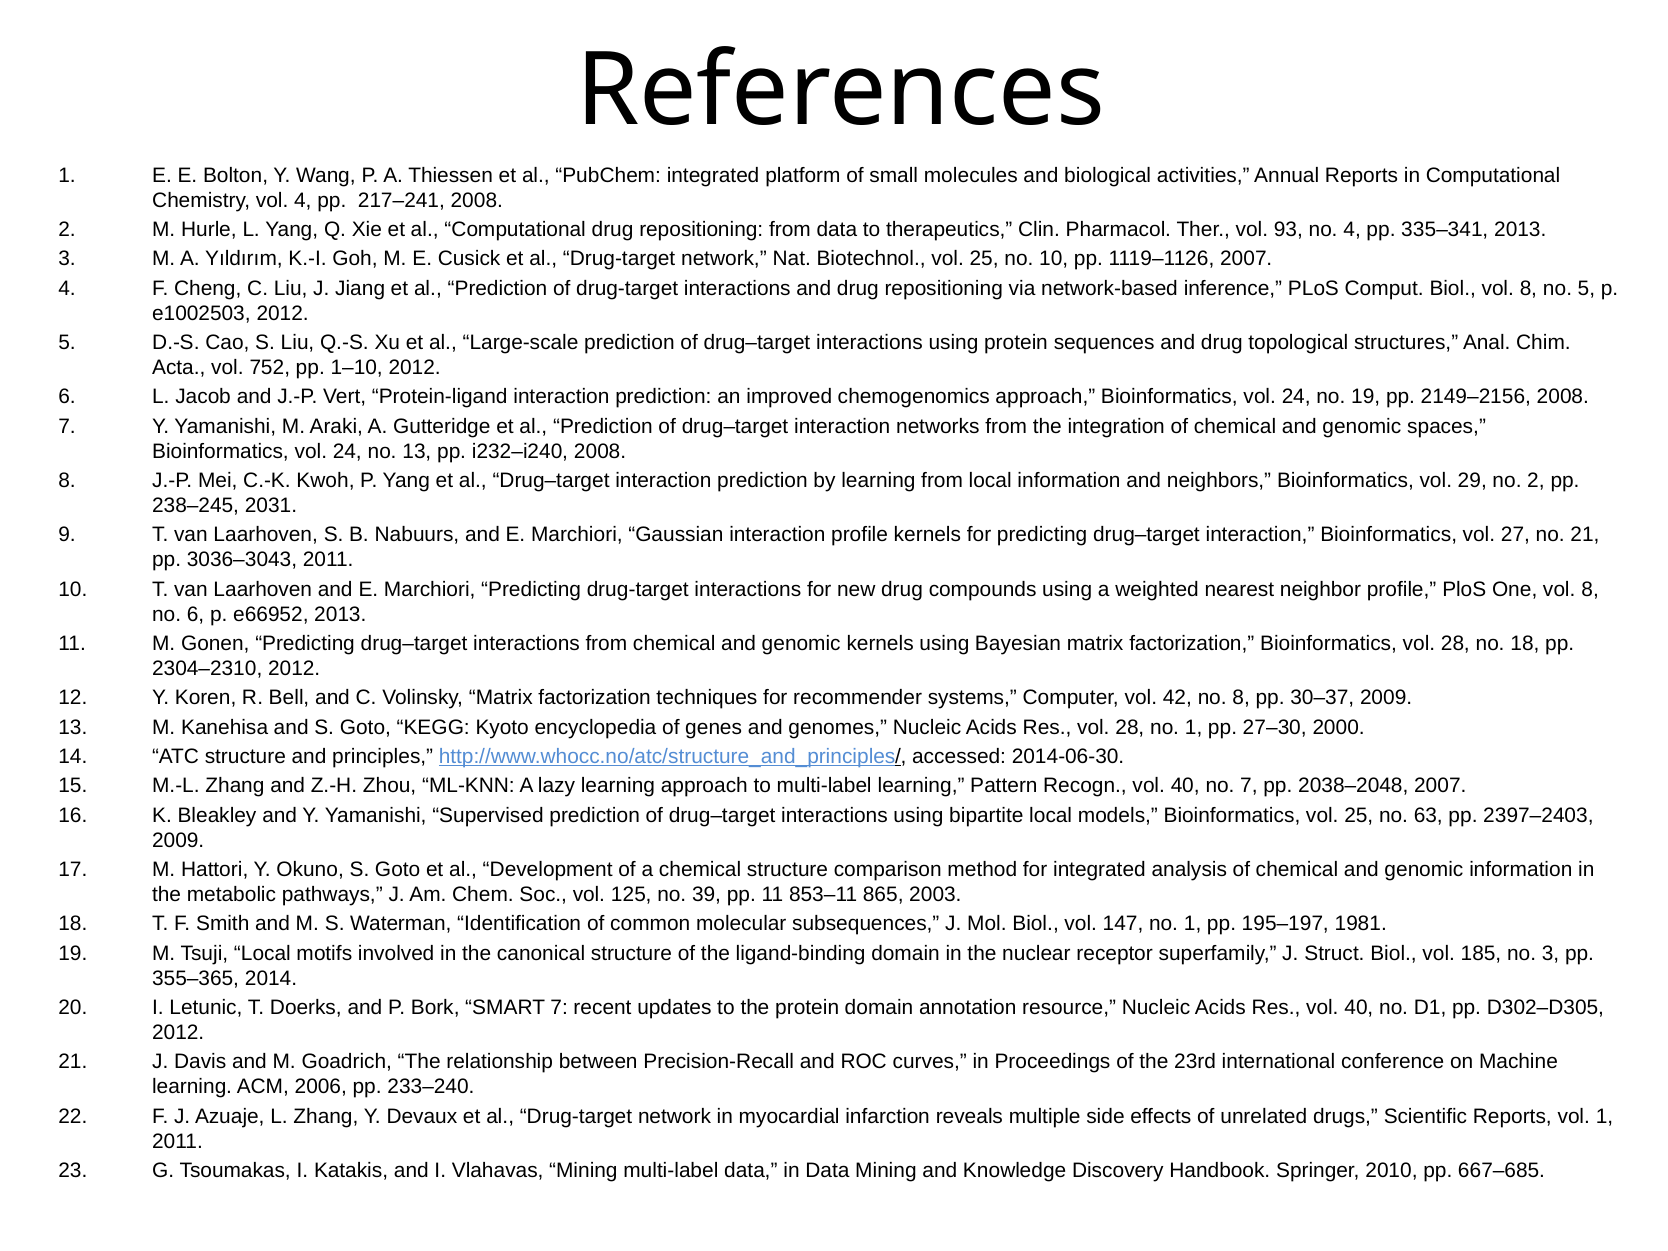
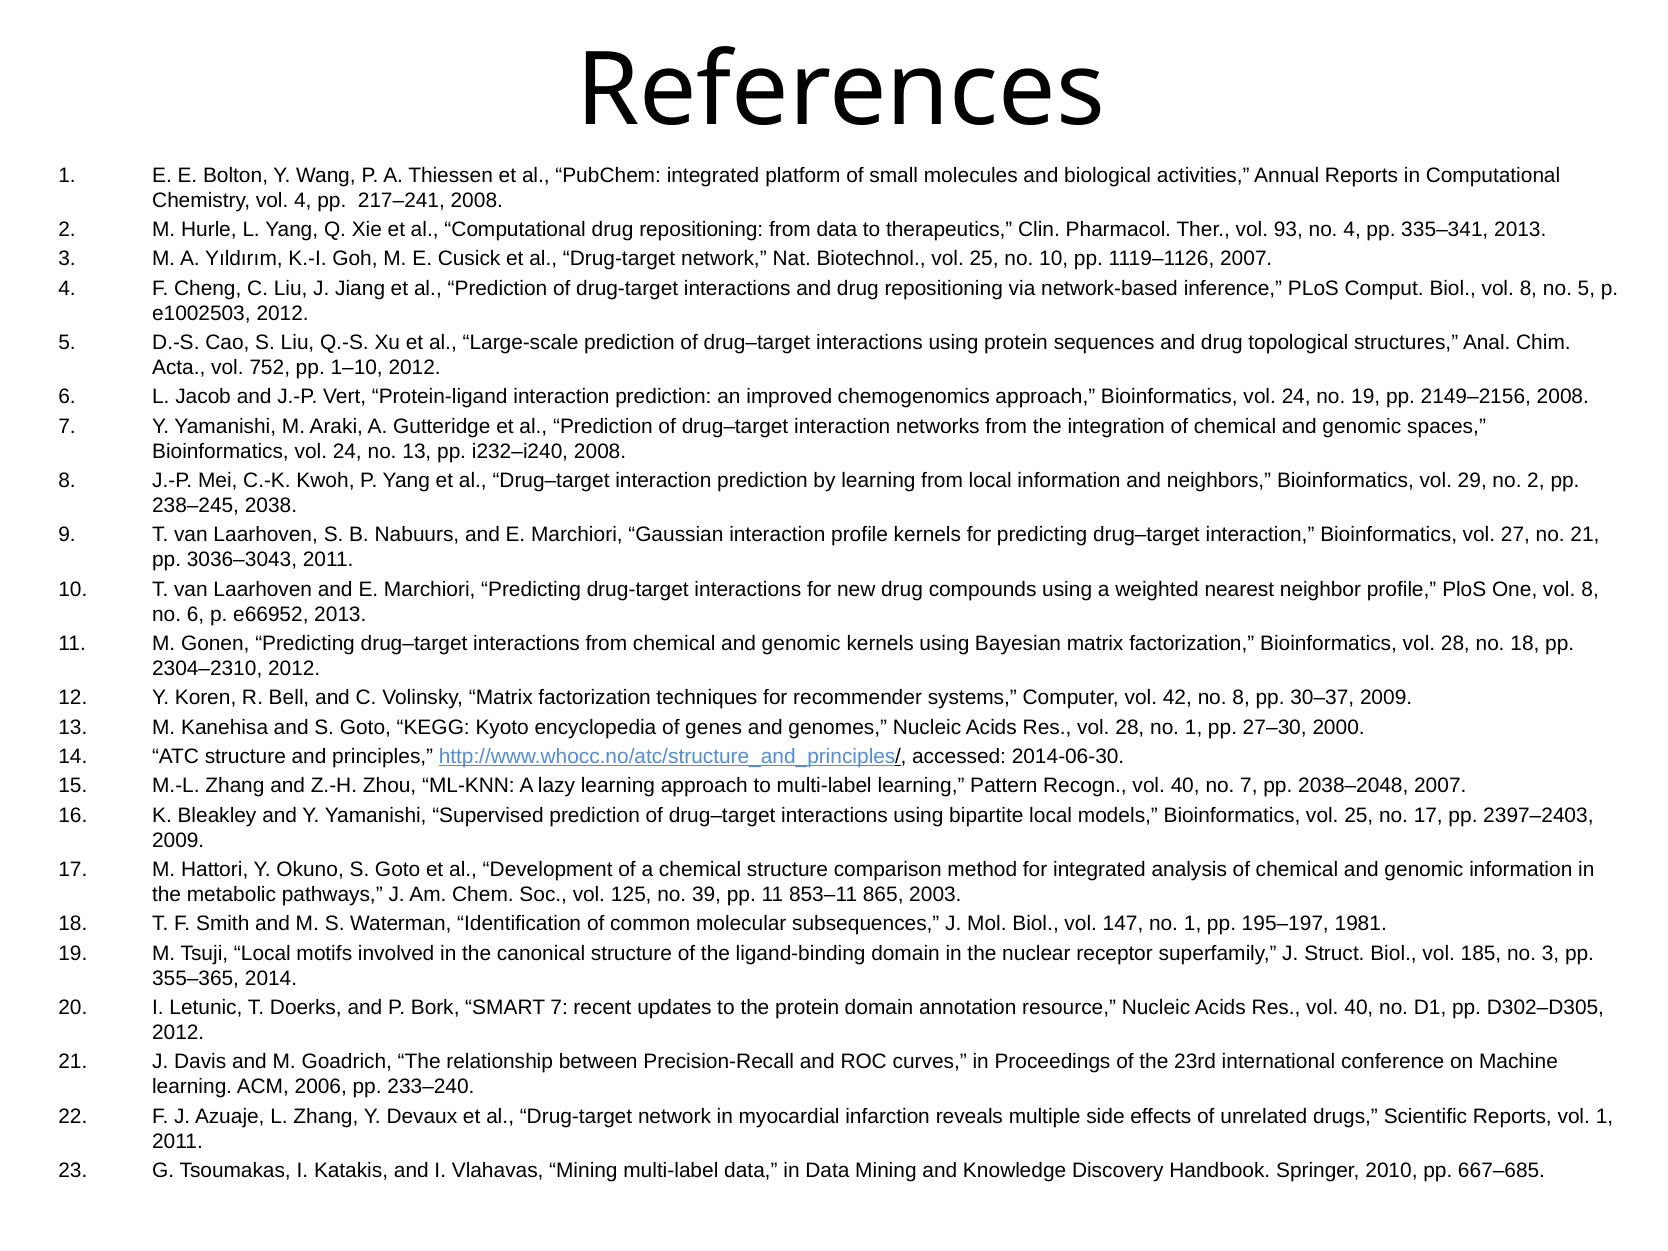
2031: 2031 -> 2038
no 63: 63 -> 17
